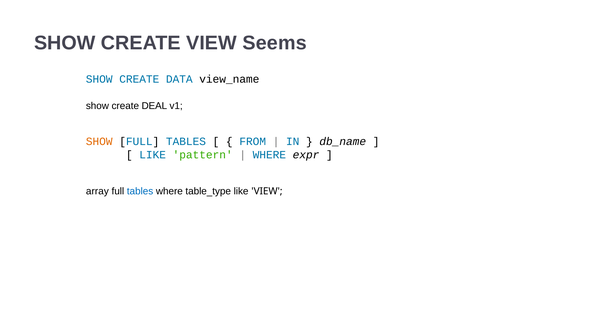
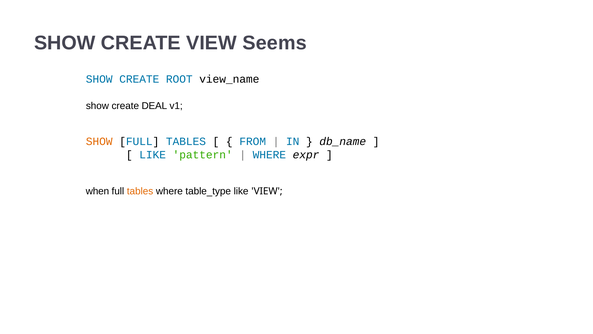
DATA: DATA -> ROOT
array: array -> when
tables at (140, 191) colour: blue -> orange
